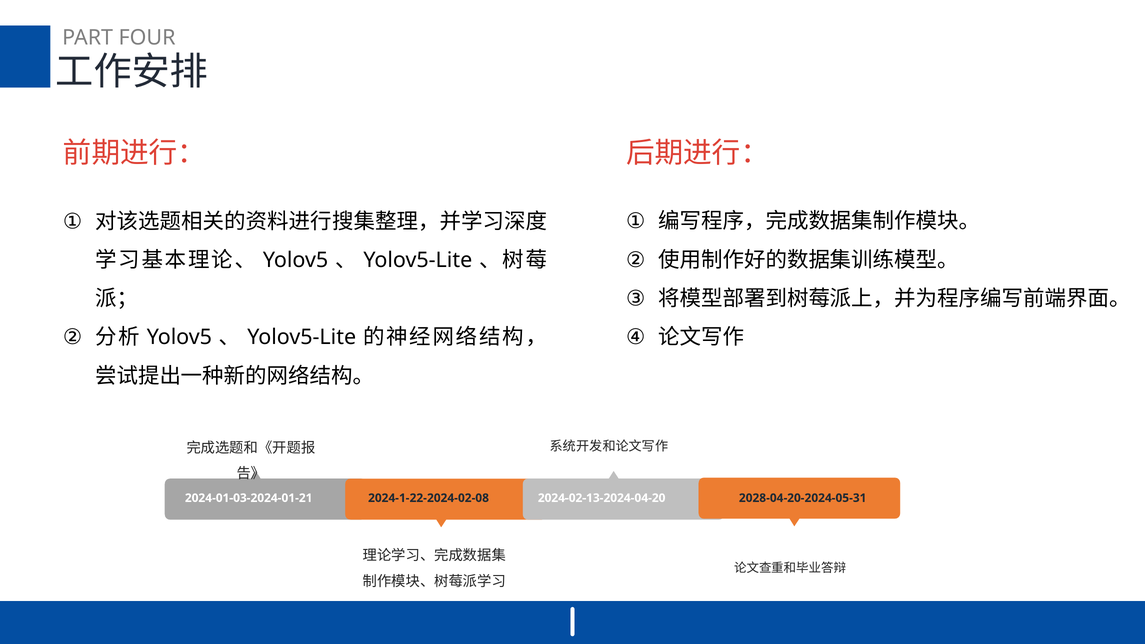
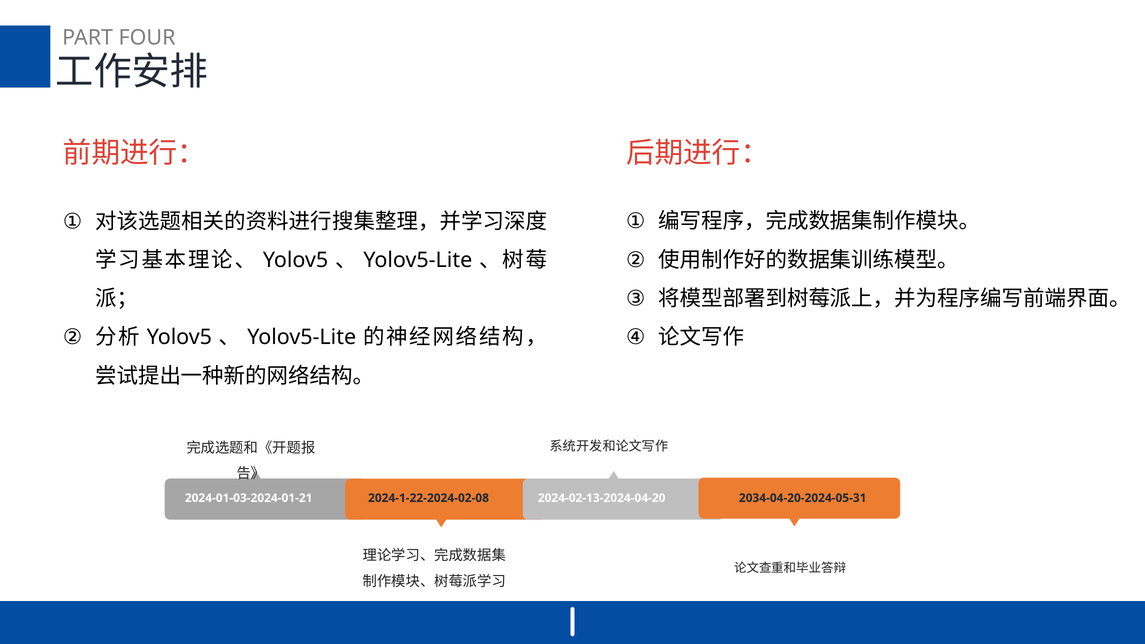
2028-04-20-2024-05-31: 2028-04-20-2024-05-31 -> 2034-04-20-2024-05-31
